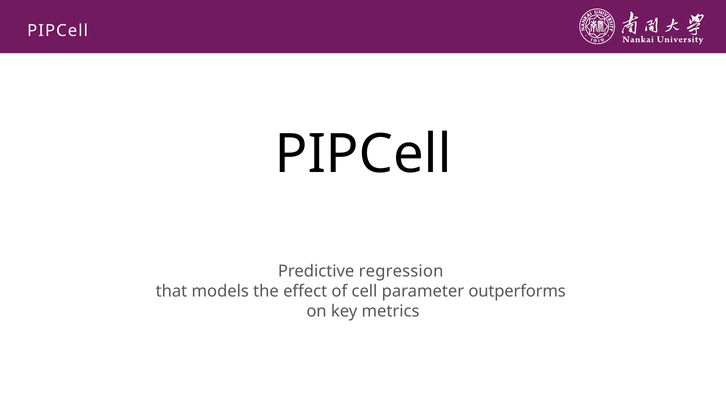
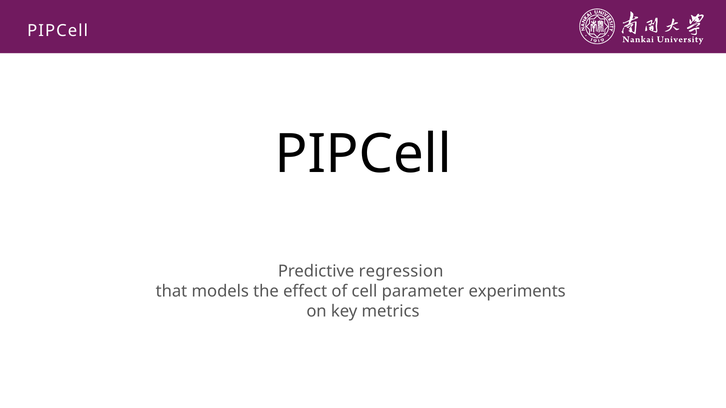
outperforms: outperforms -> experiments
